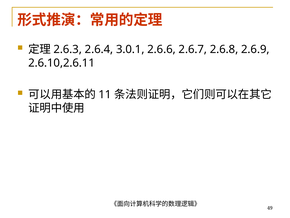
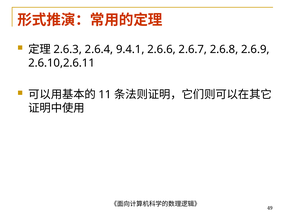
3.0.1: 3.0.1 -> 9.4.1
